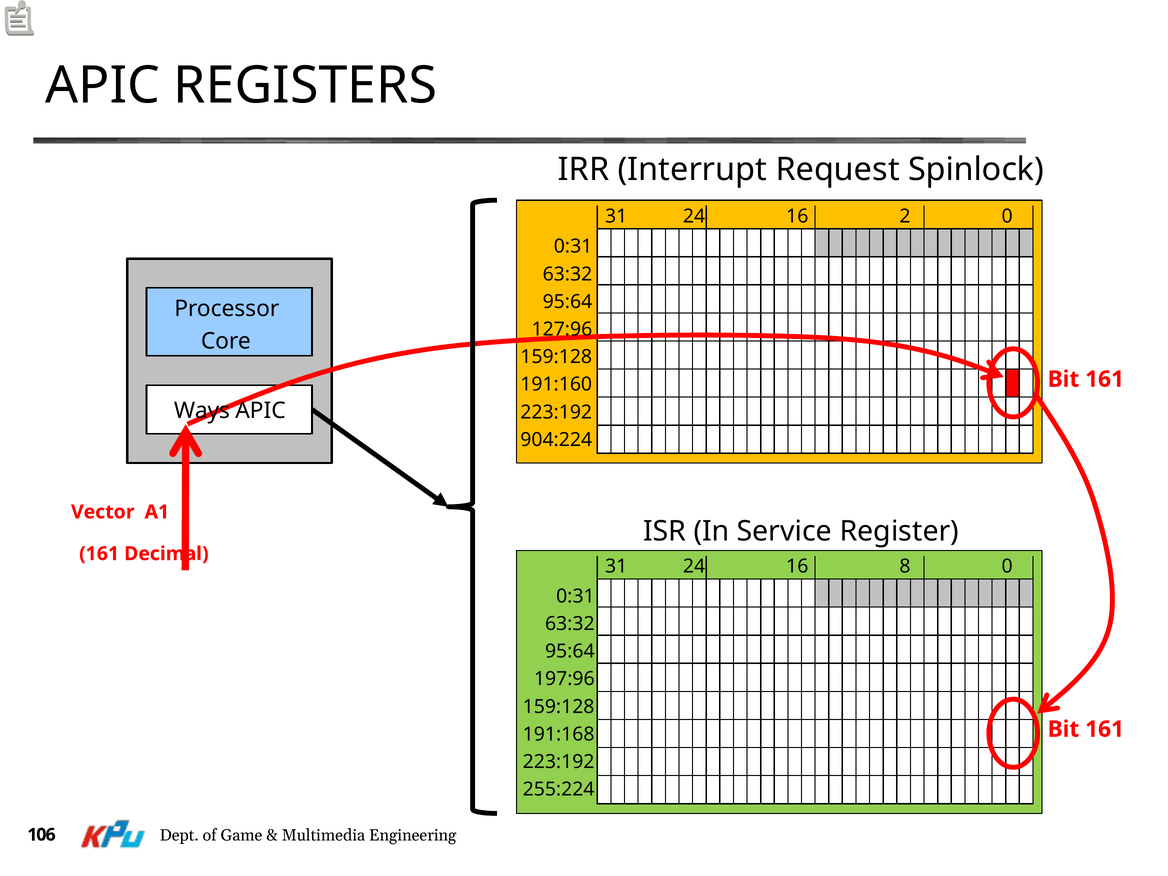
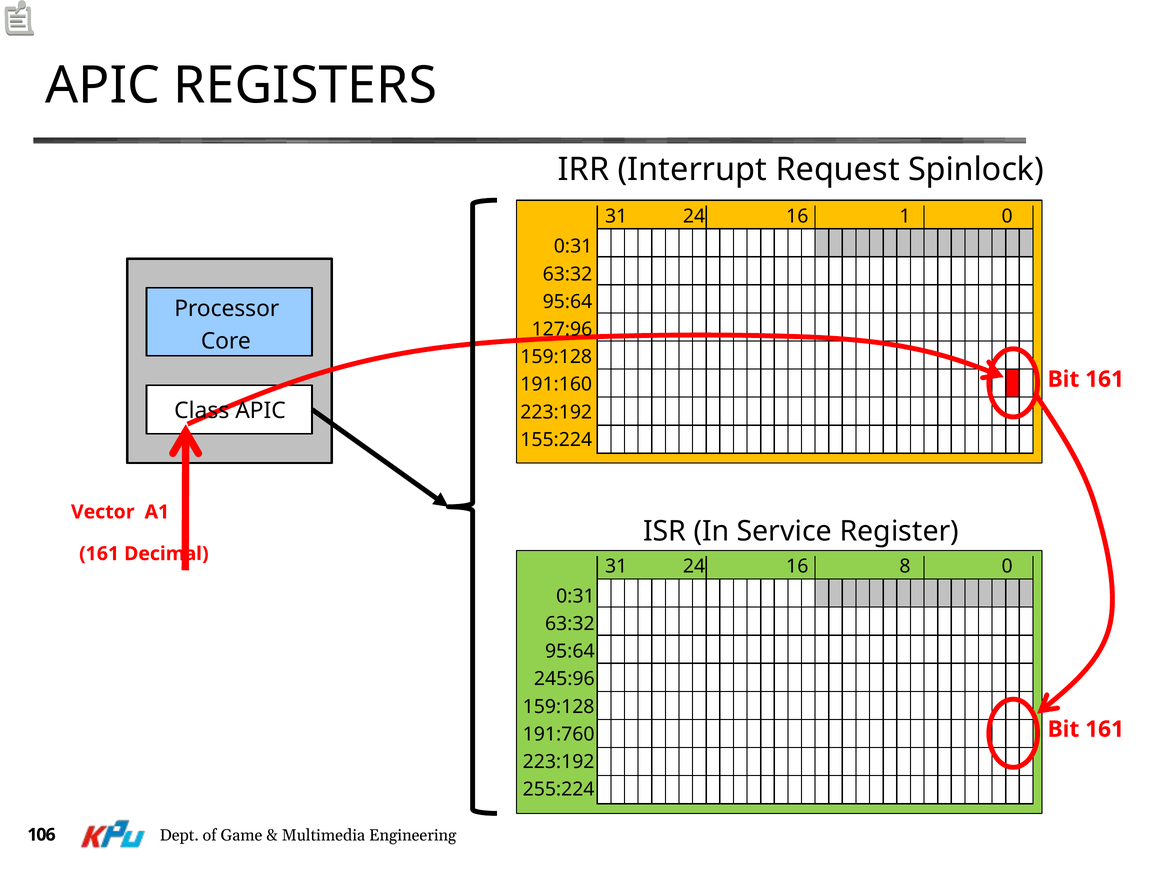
2: 2 -> 1
Ways: Ways -> Class
904:224: 904:224 -> 155:224
197:96: 197:96 -> 245:96
191:168: 191:168 -> 191:760
